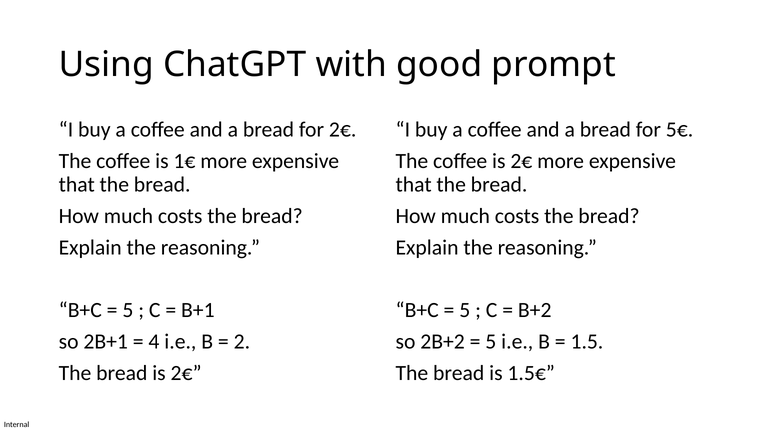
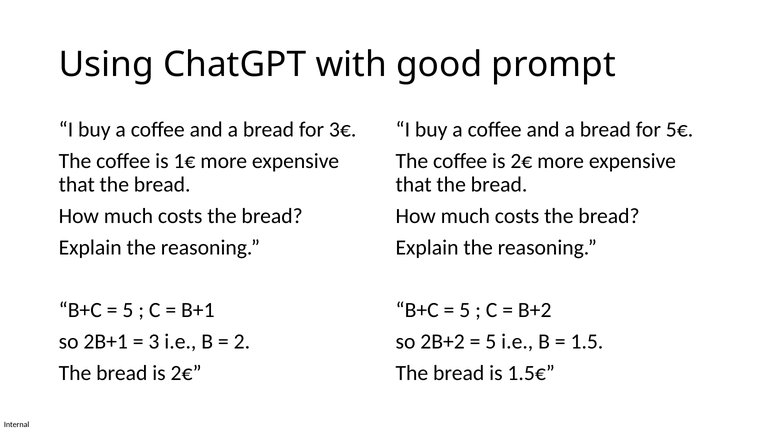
for 2€: 2€ -> 3€
4: 4 -> 3
